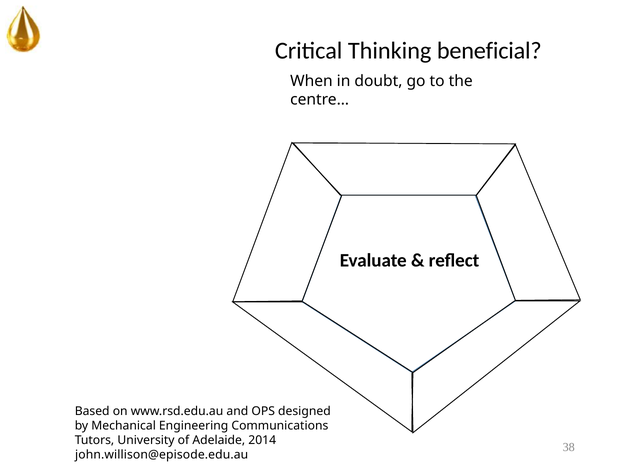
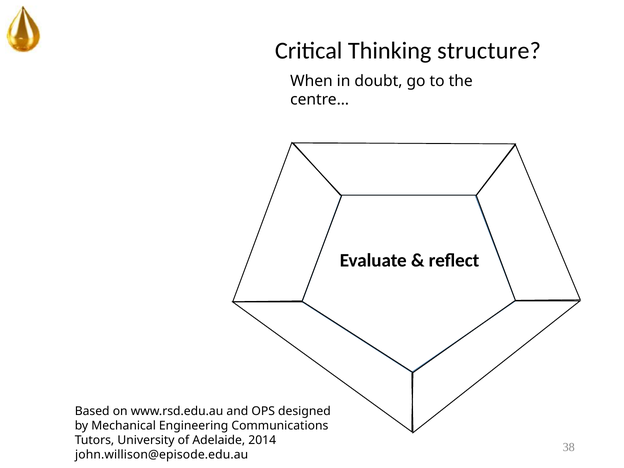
beneficial: beneficial -> structure
